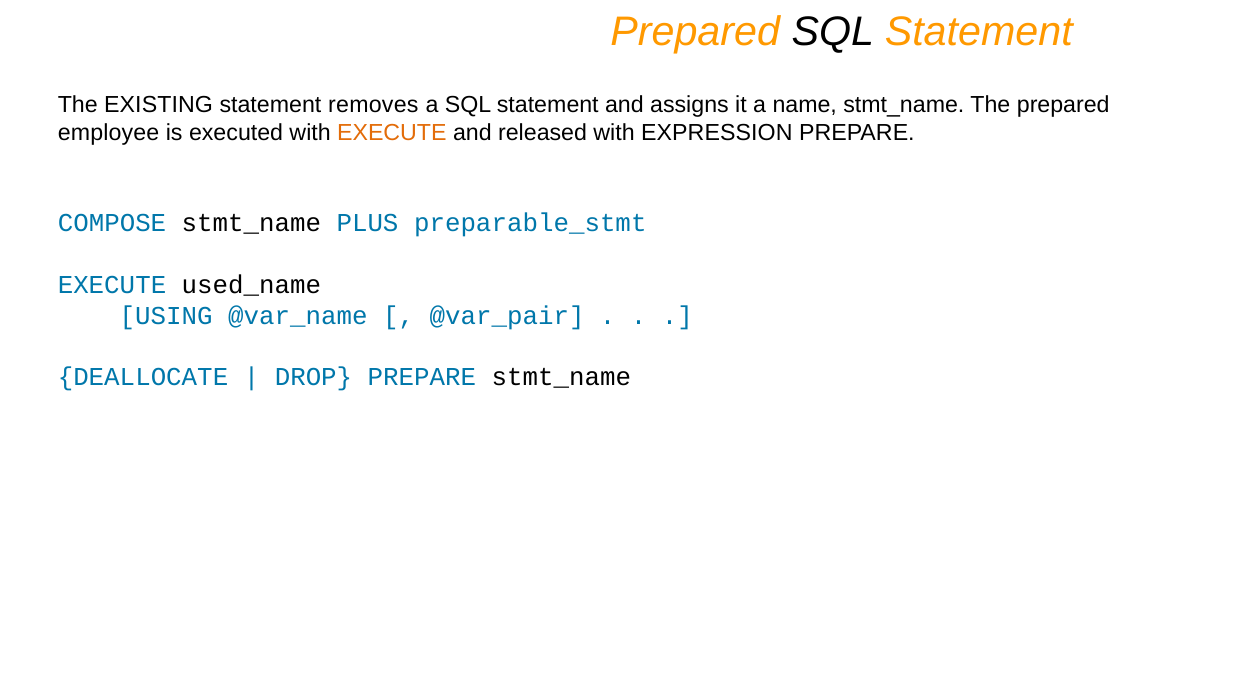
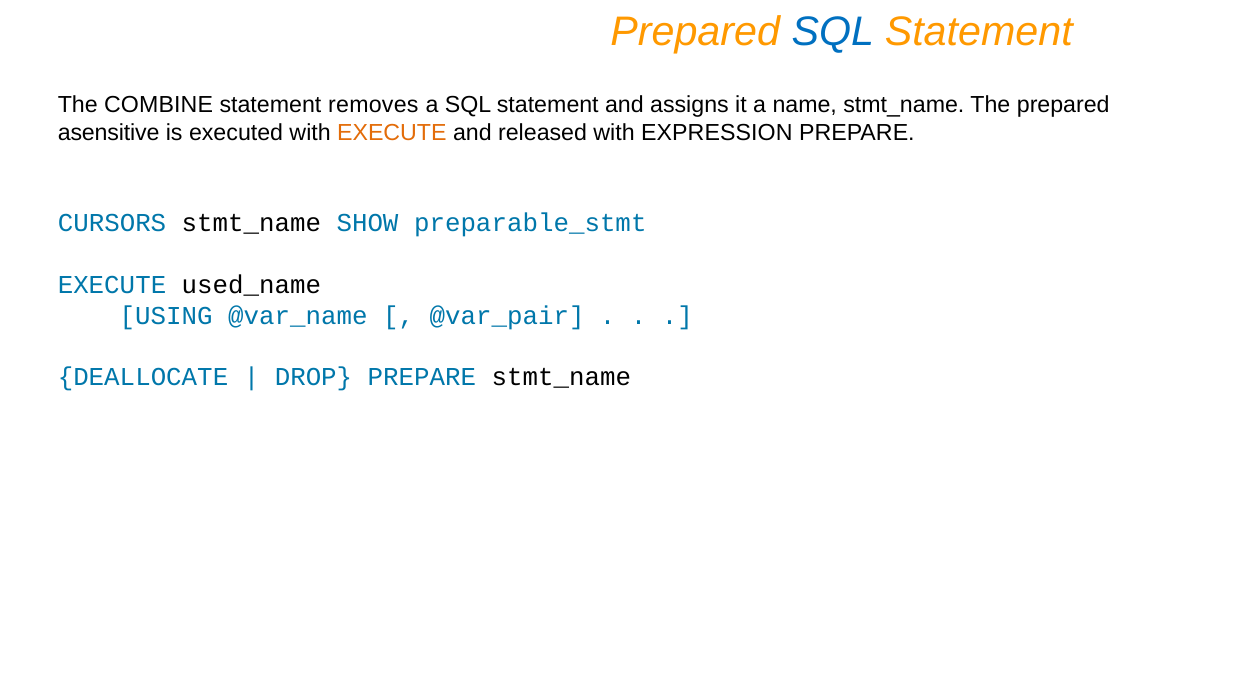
SQL at (833, 32) colour: black -> blue
EXISTING: EXISTING -> COMBINE
employee: employee -> asensitive
COMPOSE: COMPOSE -> CURSORS
PLUS: PLUS -> SHOW
